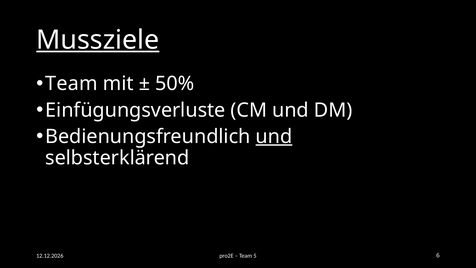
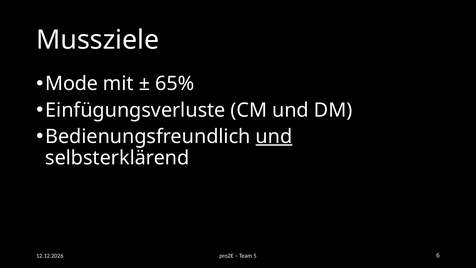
Mussziele underline: present -> none
Team at (71, 84): Team -> Mode
50%: 50% -> 65%
